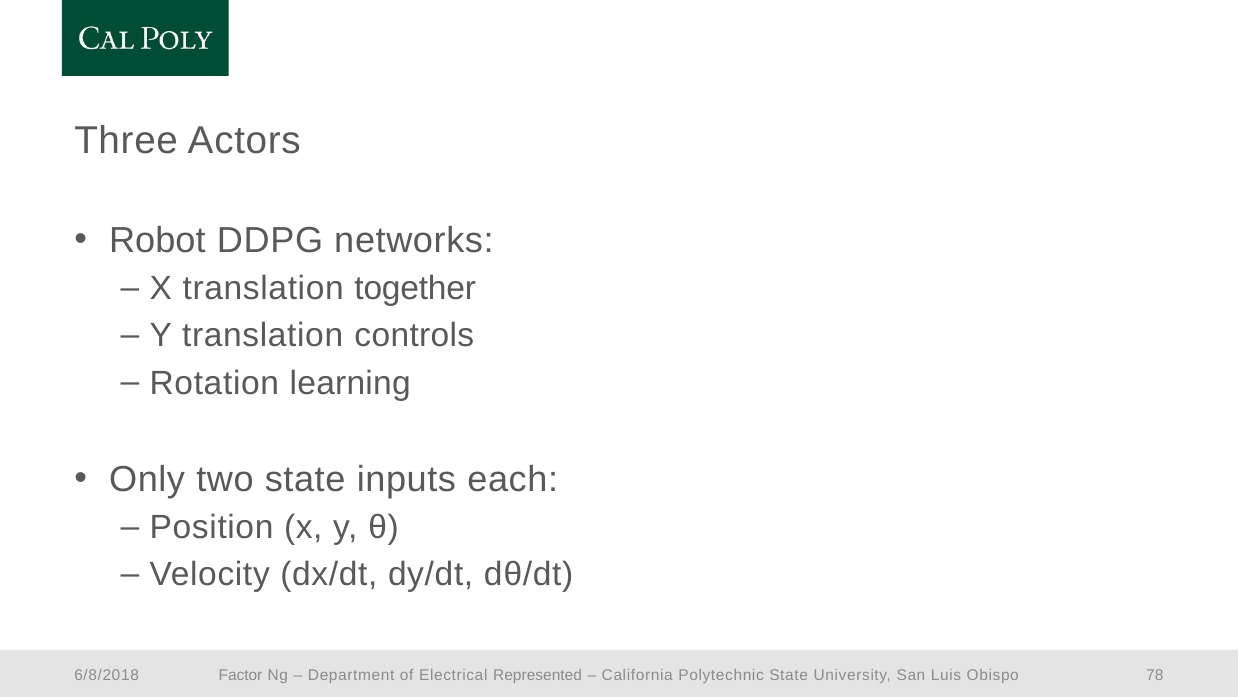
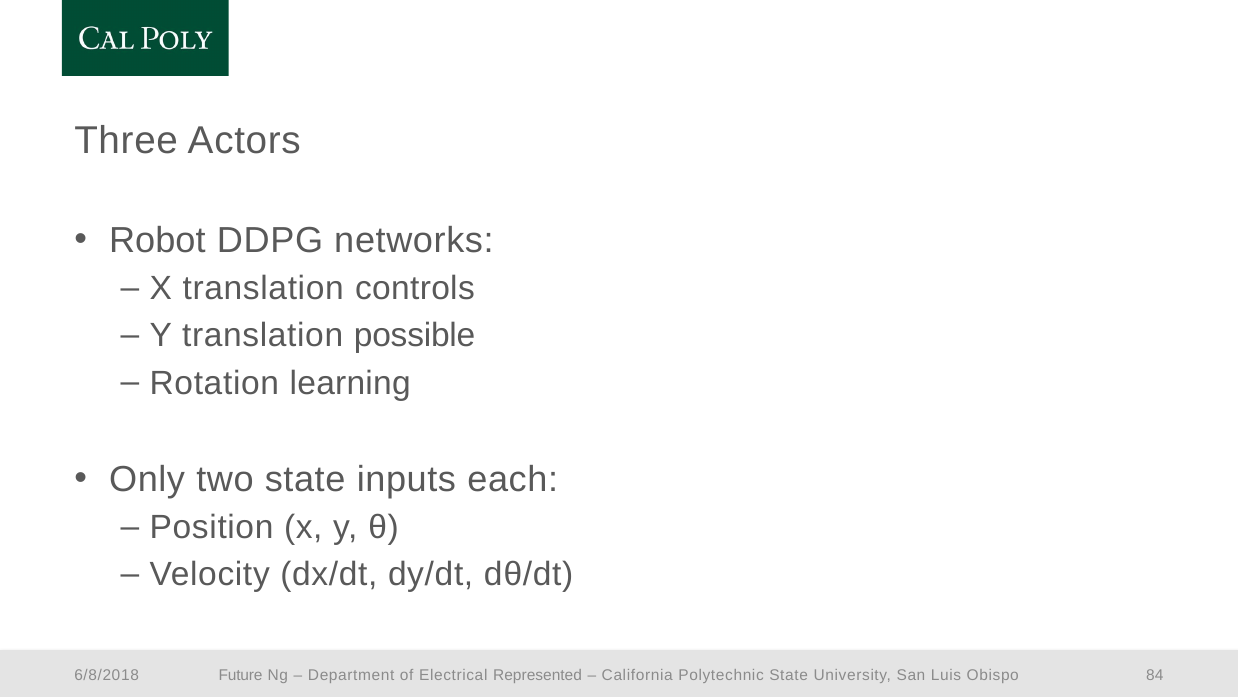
together: together -> controls
controls: controls -> possible
Factor: Factor -> Future
78: 78 -> 84
